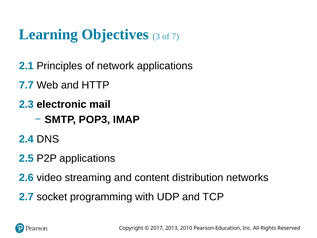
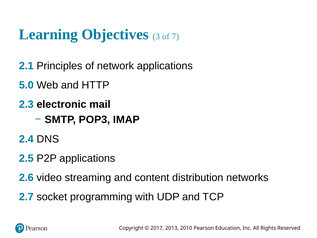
7.7: 7.7 -> 5.0
